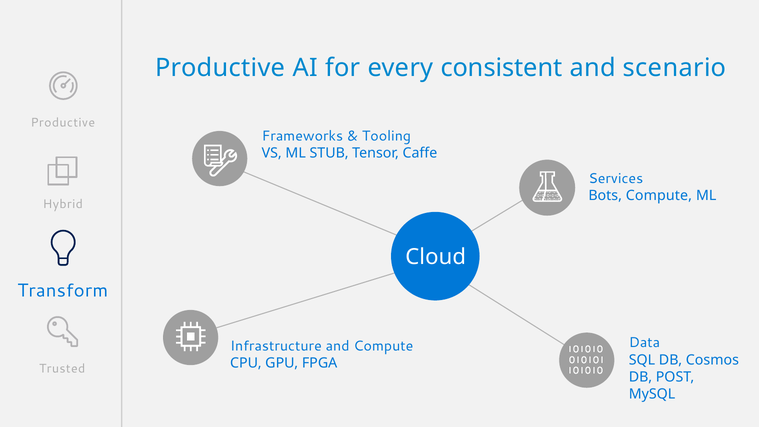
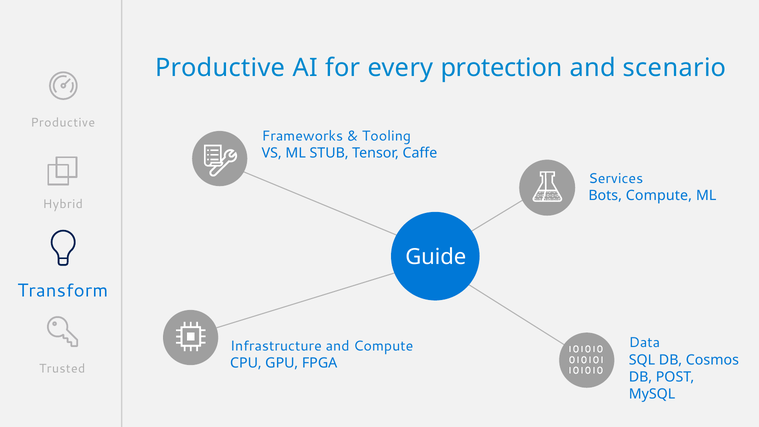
consistent: consistent -> protection
Cloud: Cloud -> Guide
